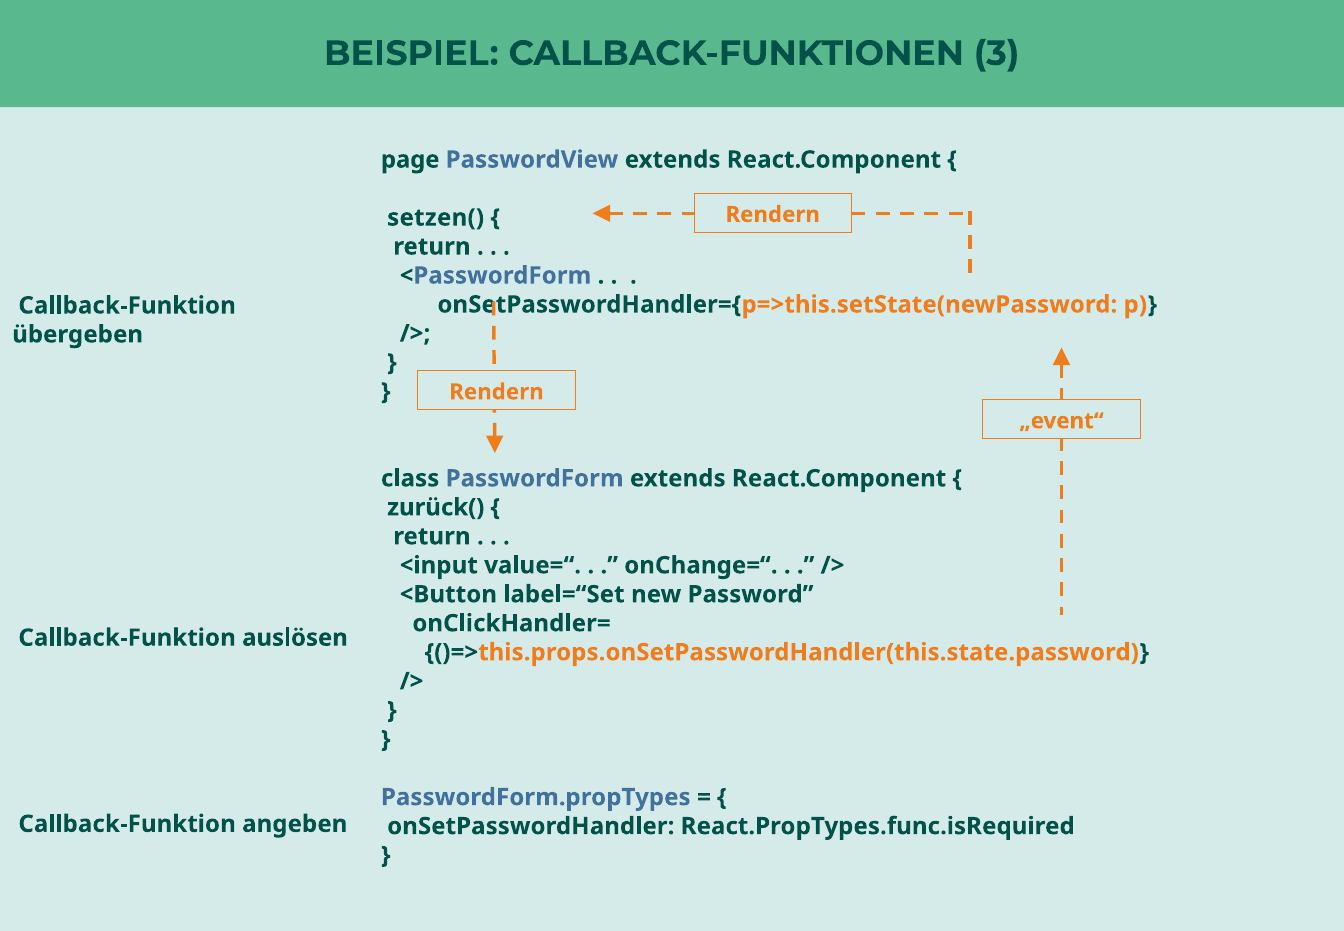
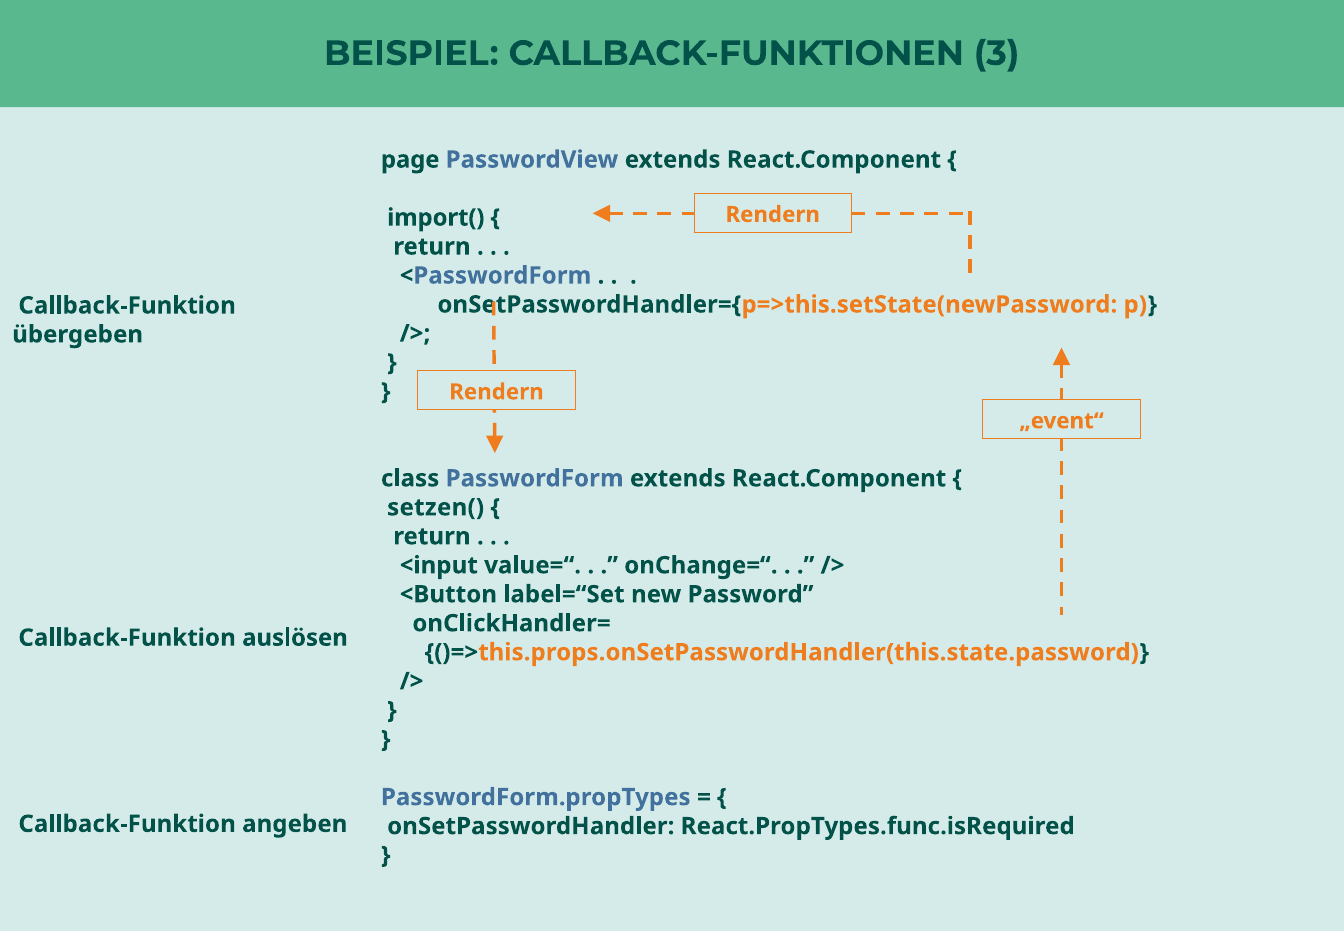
setzen(: setzen( -> import(
zurück(: zurück( -> setzen(
